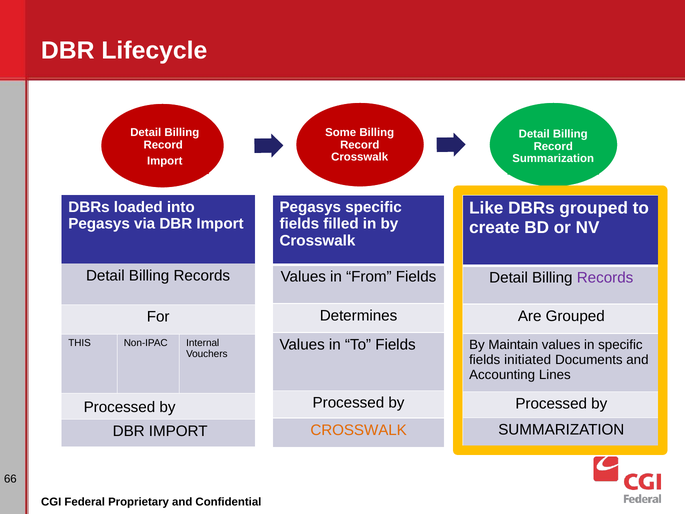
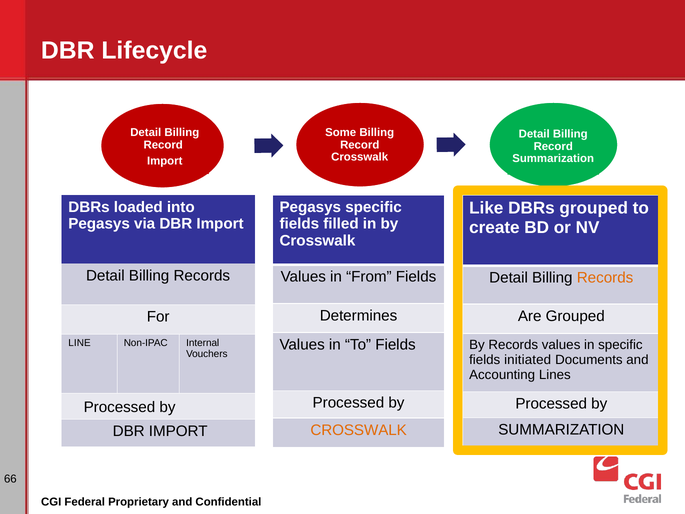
Records at (605, 278) colour: purple -> orange
THIS: THIS -> LINE
By Maintain: Maintain -> Records
